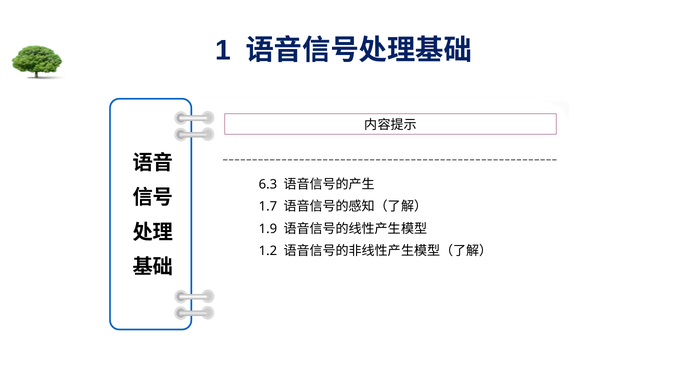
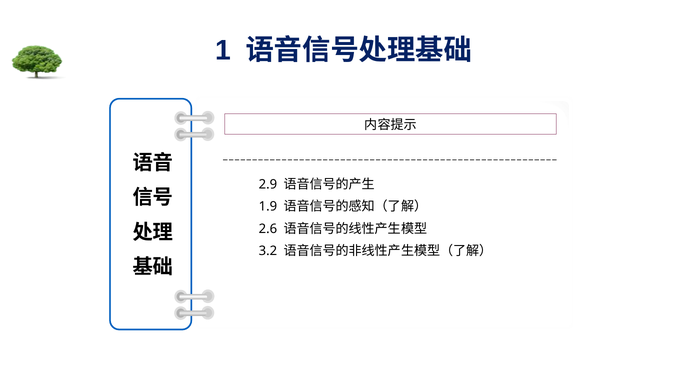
6.3: 6.3 -> 2.9
1.7: 1.7 -> 1.9
1.9: 1.9 -> 2.6
1.2: 1.2 -> 3.2
